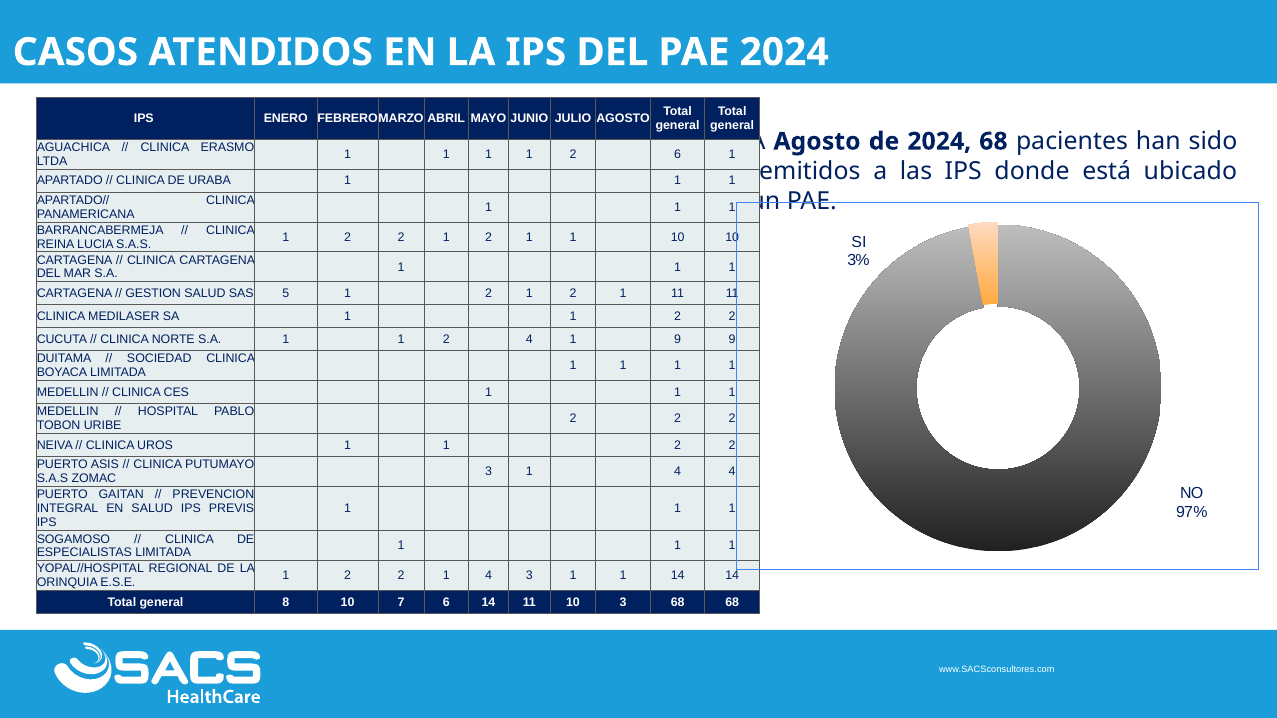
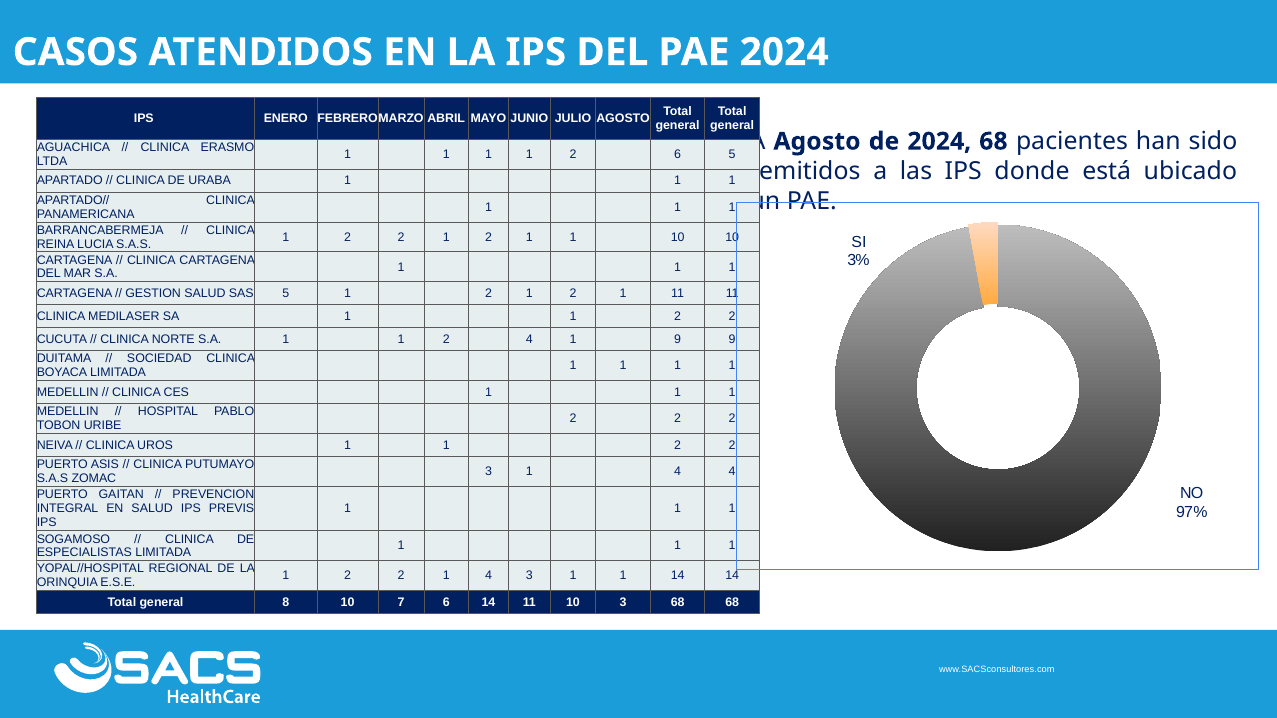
6 1: 1 -> 5
